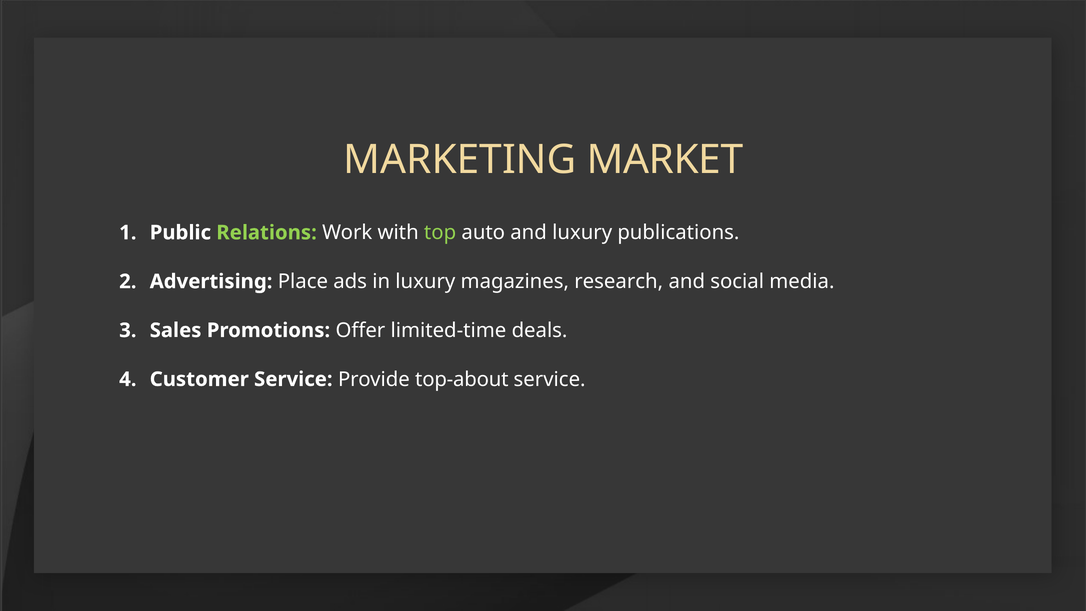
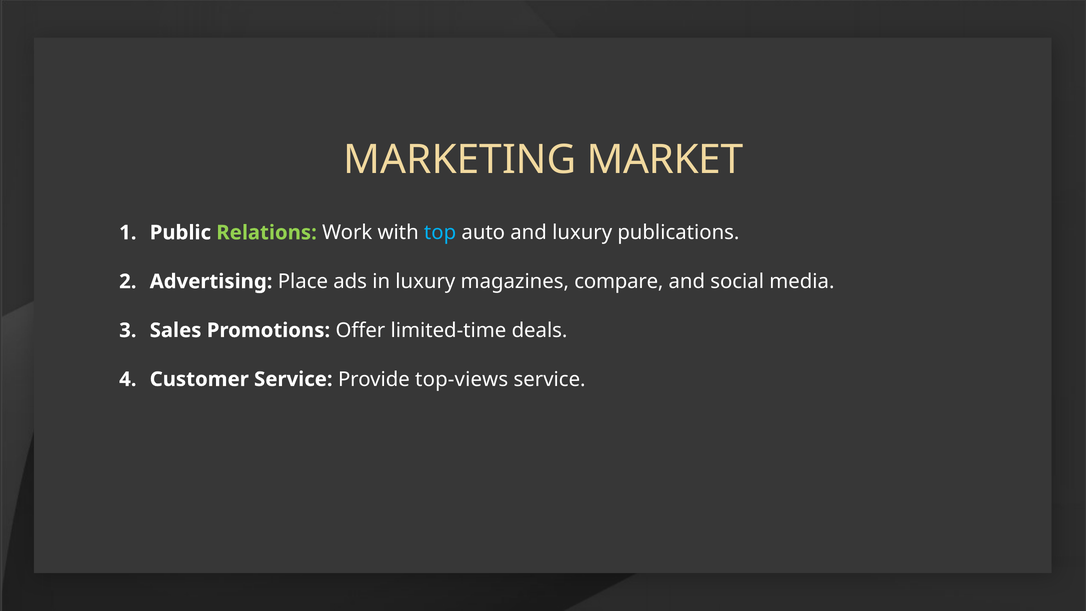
top colour: light green -> light blue
research: research -> compare
top-about: top-about -> top-views
